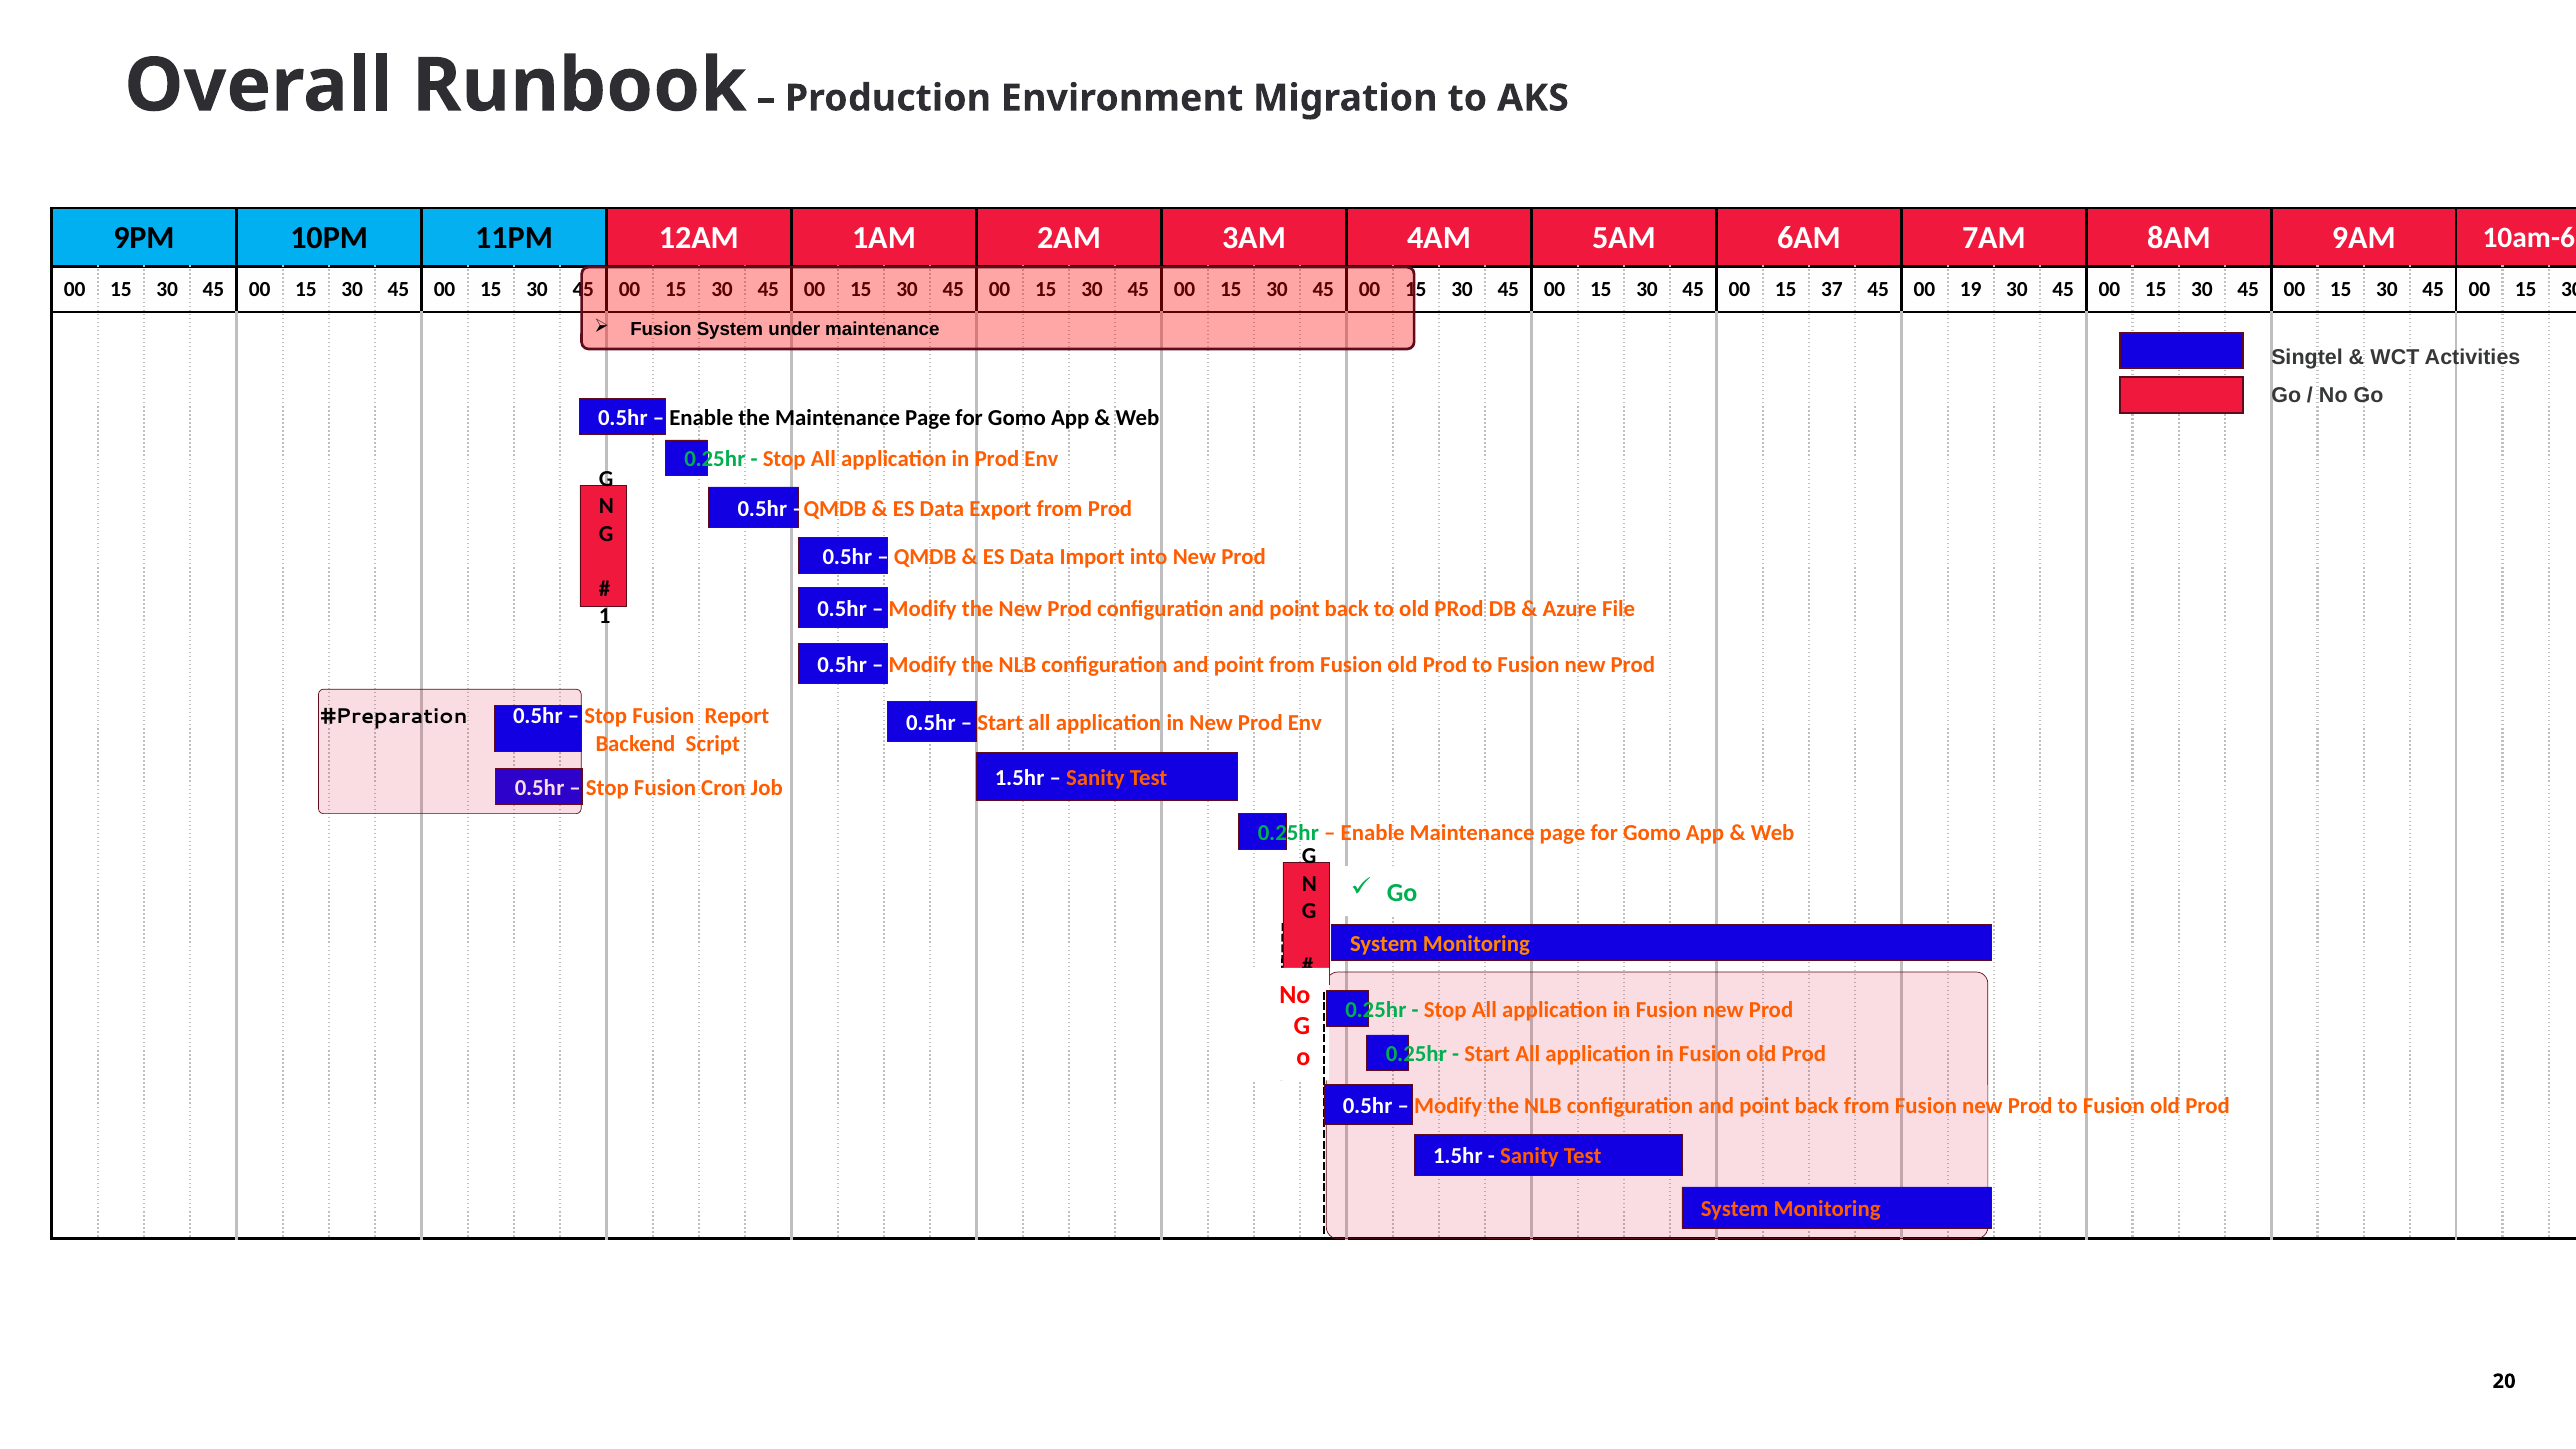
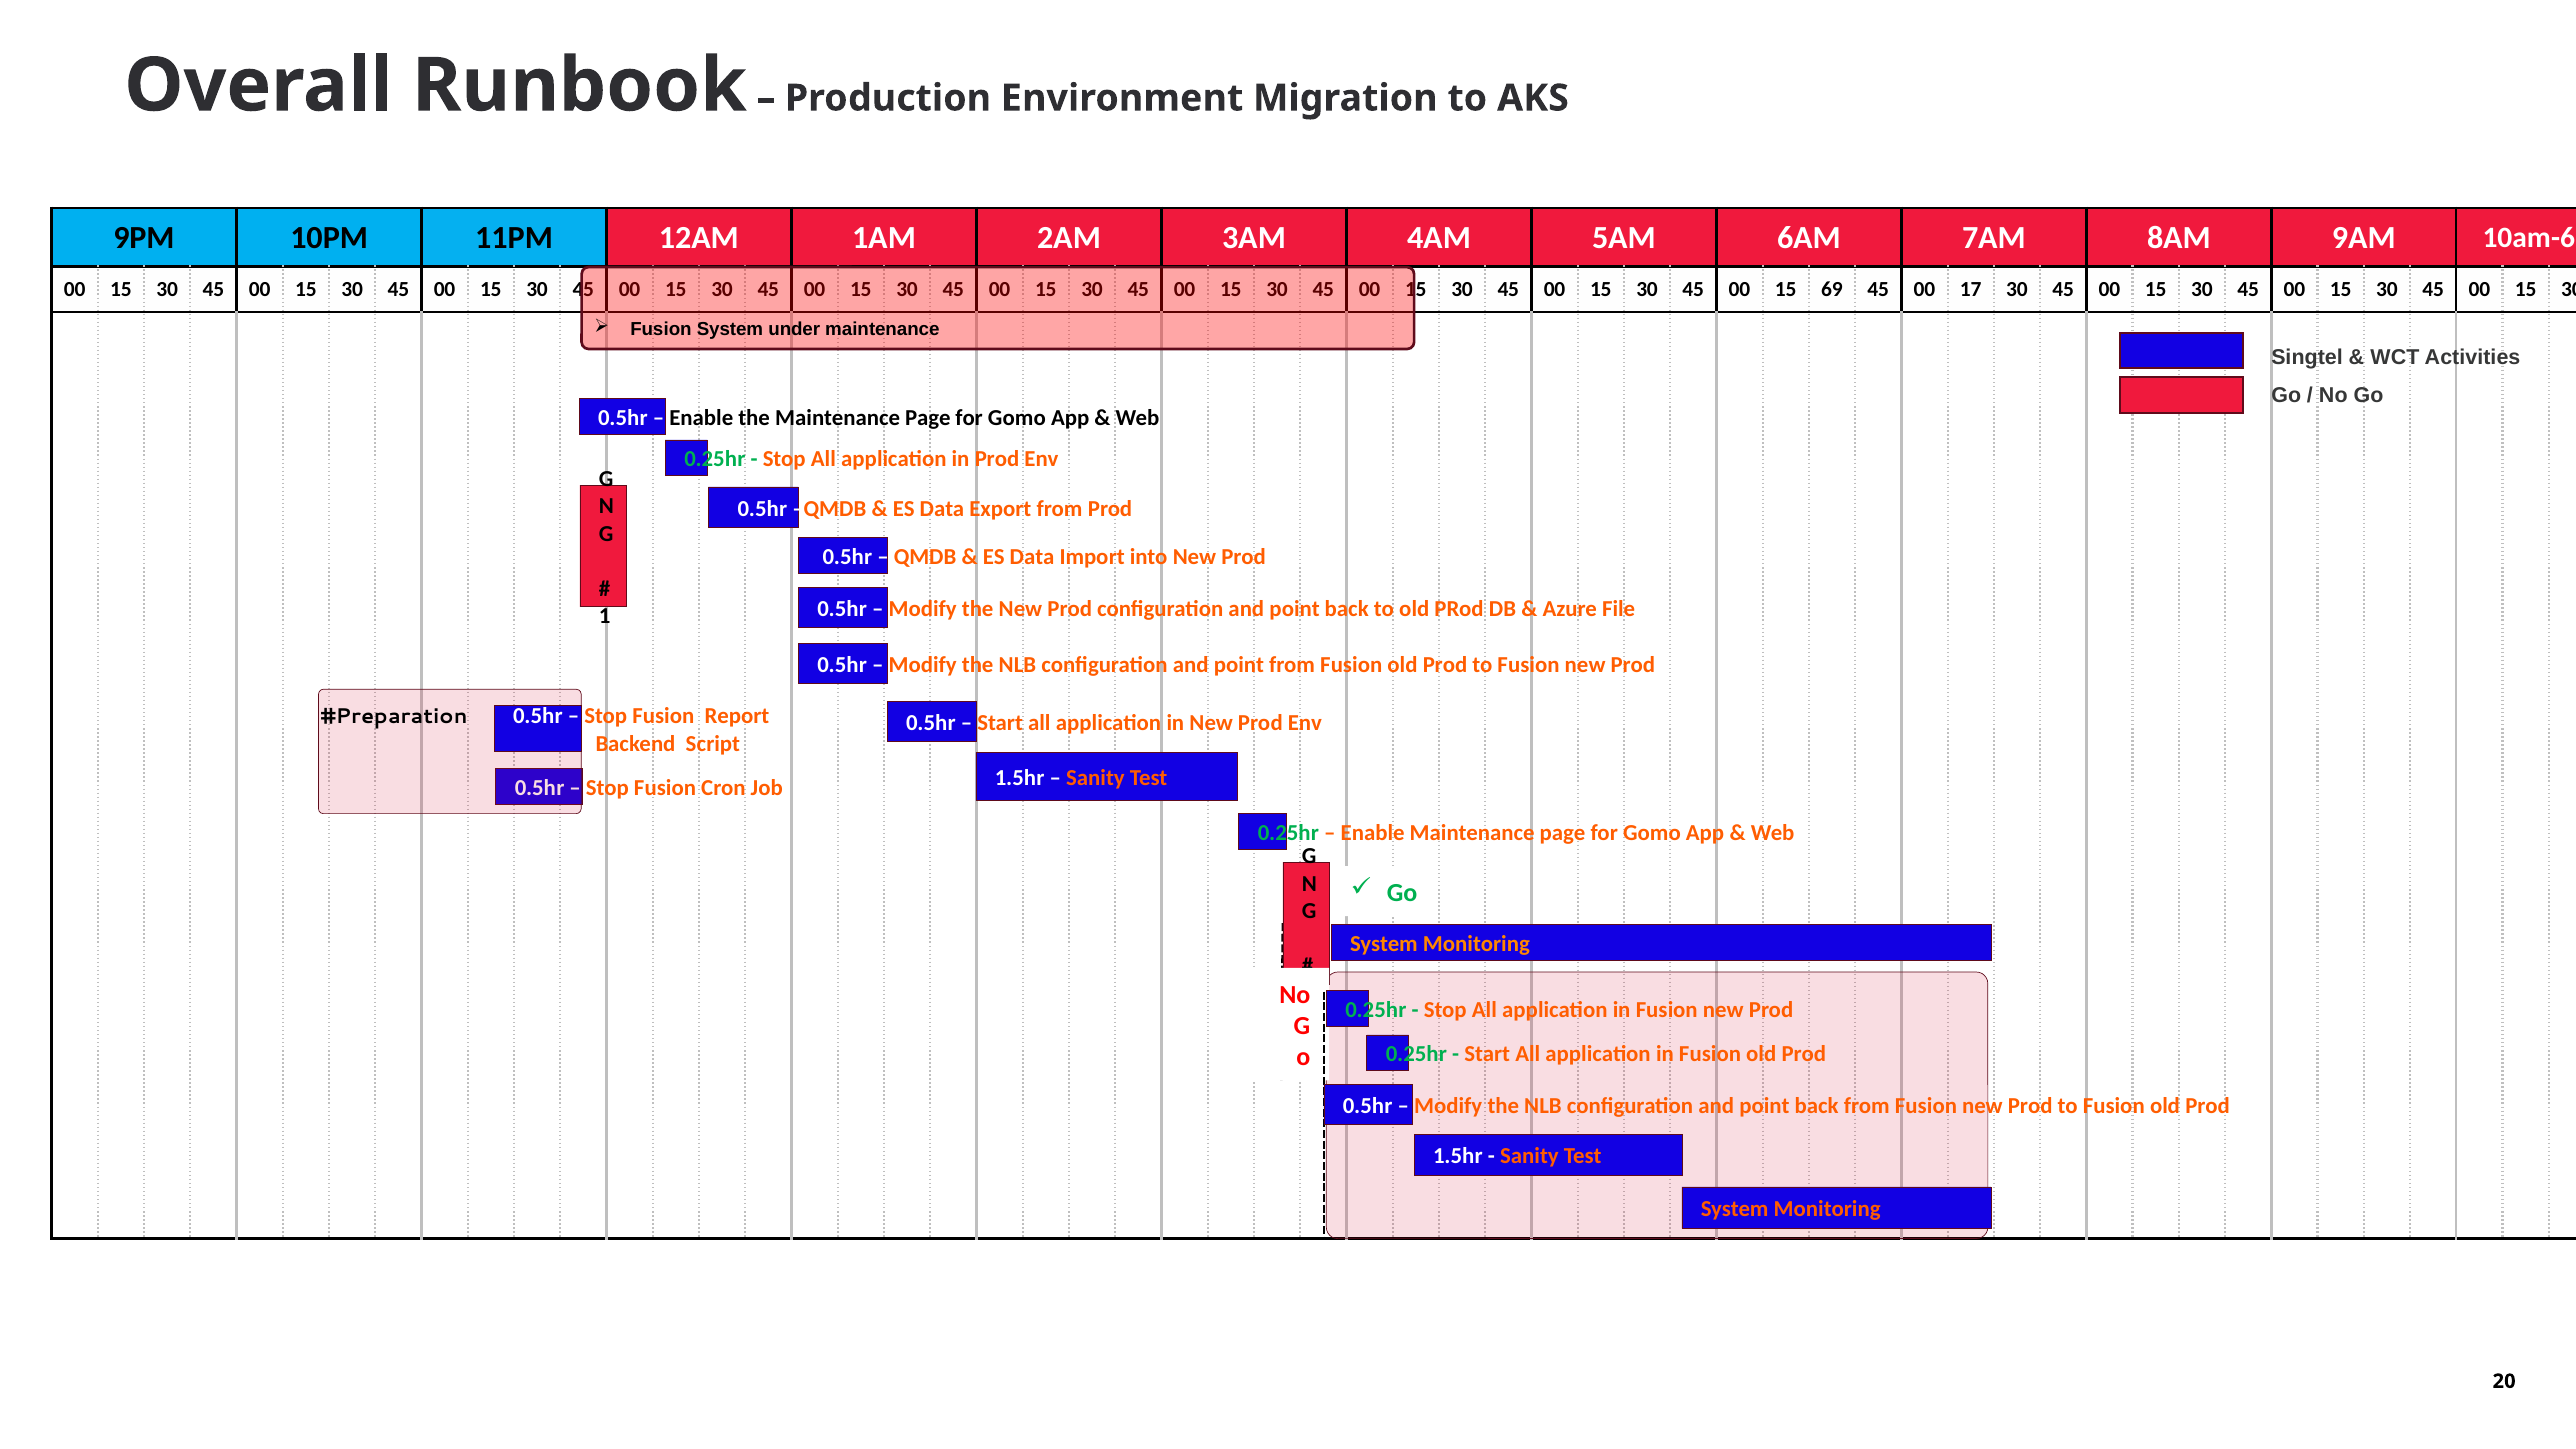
37: 37 -> 69
19: 19 -> 17
